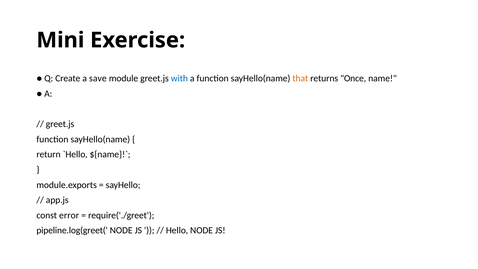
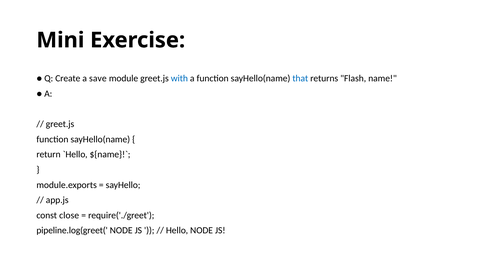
that colour: orange -> blue
Once: Once -> Flash
error: error -> close
